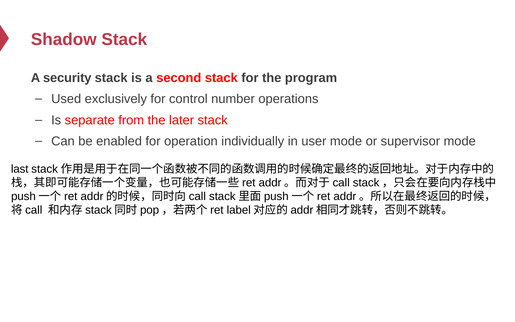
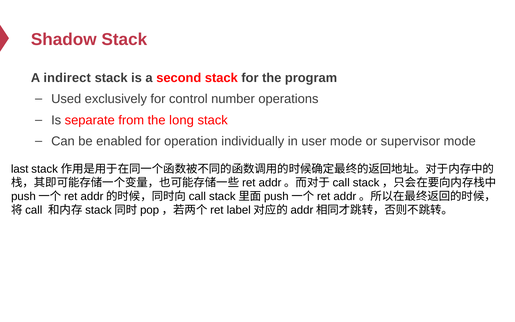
security: security -> indirect
later: later -> long
